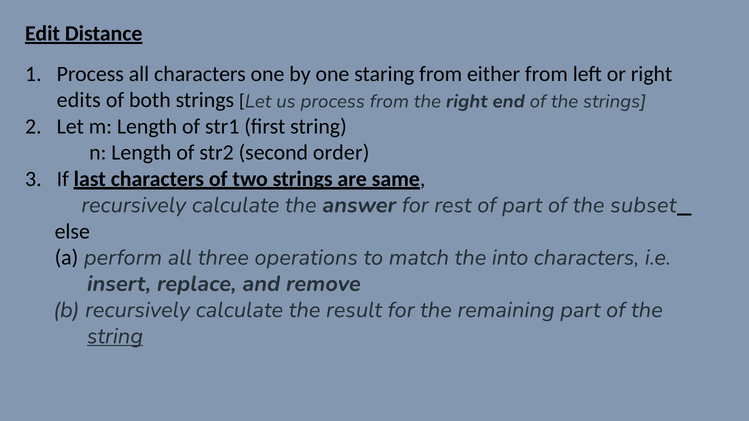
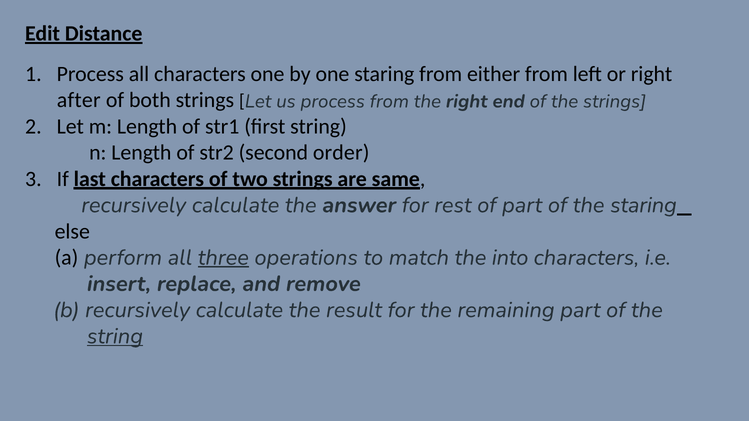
edits: edits -> after
the subset: subset -> staring
three underline: none -> present
